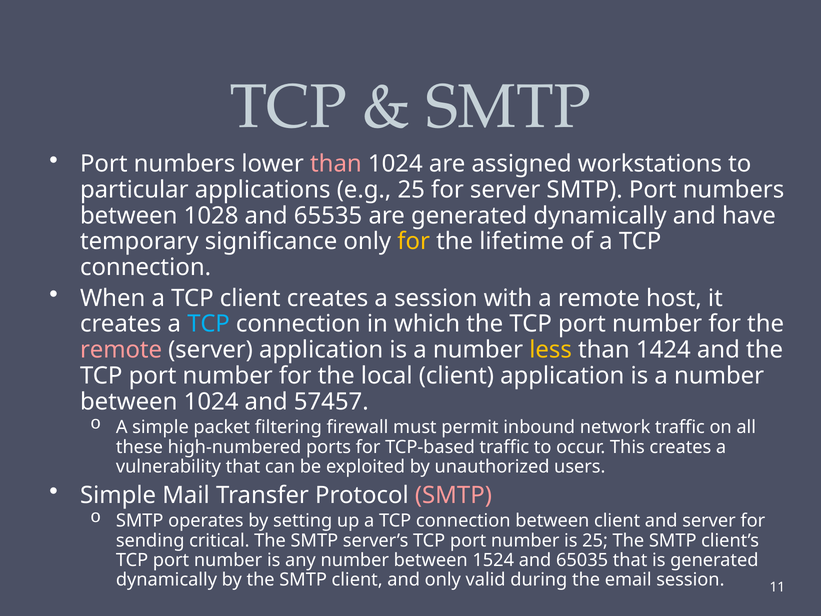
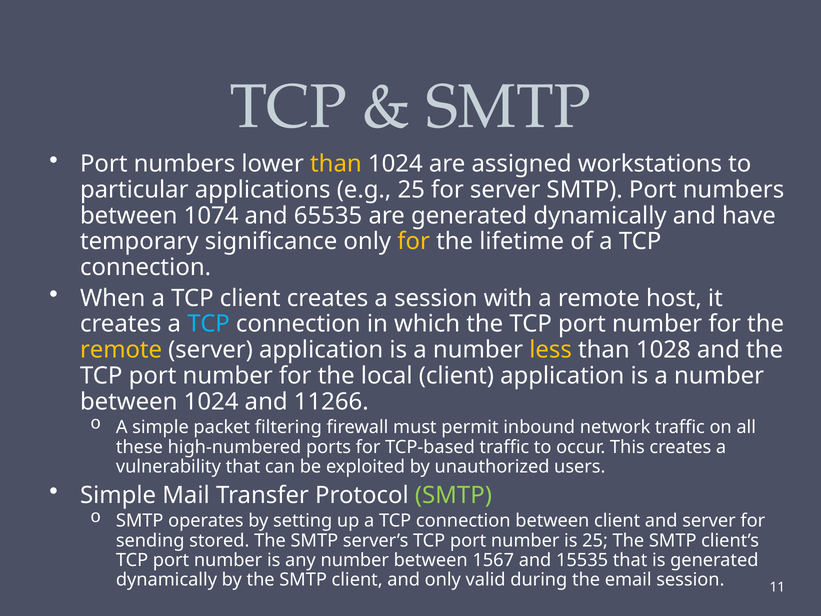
than at (336, 164) colour: pink -> yellow
1028: 1028 -> 1074
remote at (121, 350) colour: pink -> yellow
1424: 1424 -> 1028
57457: 57457 -> 11266
SMTP at (453, 495) colour: pink -> light green
critical: critical -> stored
1524: 1524 -> 1567
65035: 65035 -> 15535
